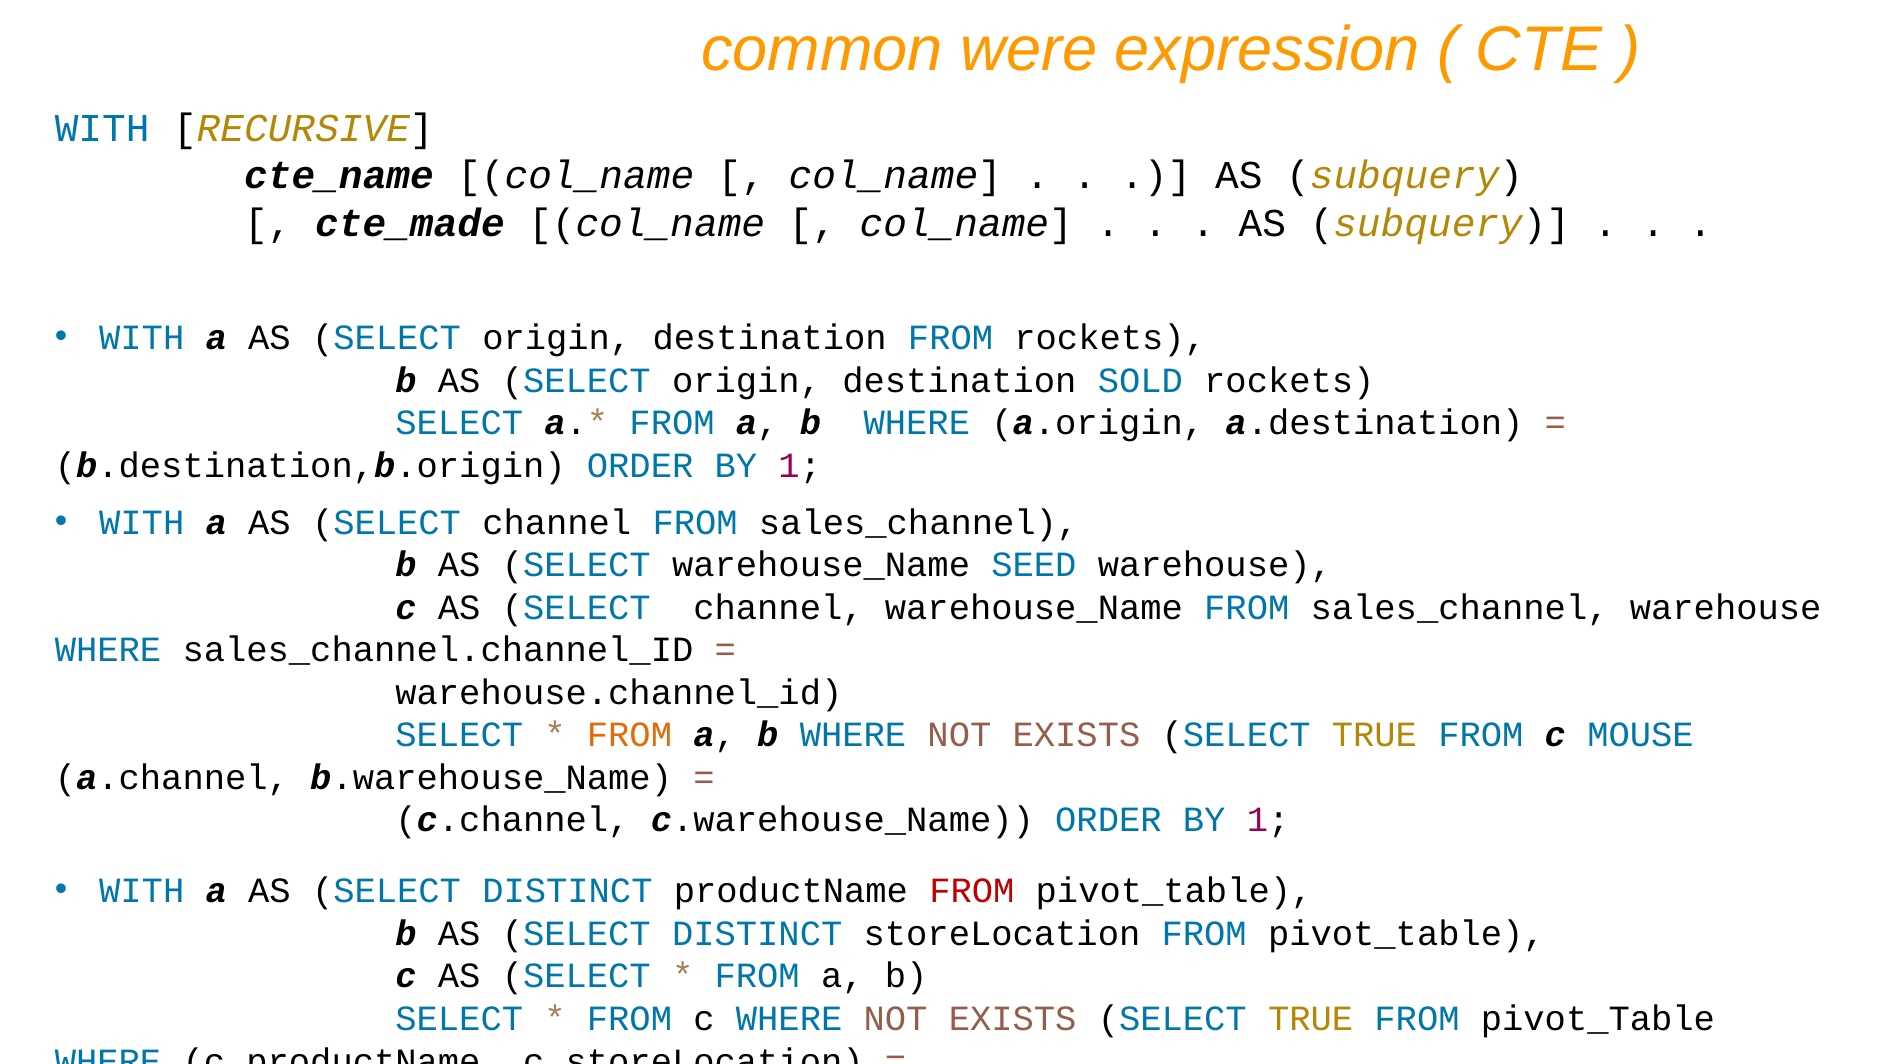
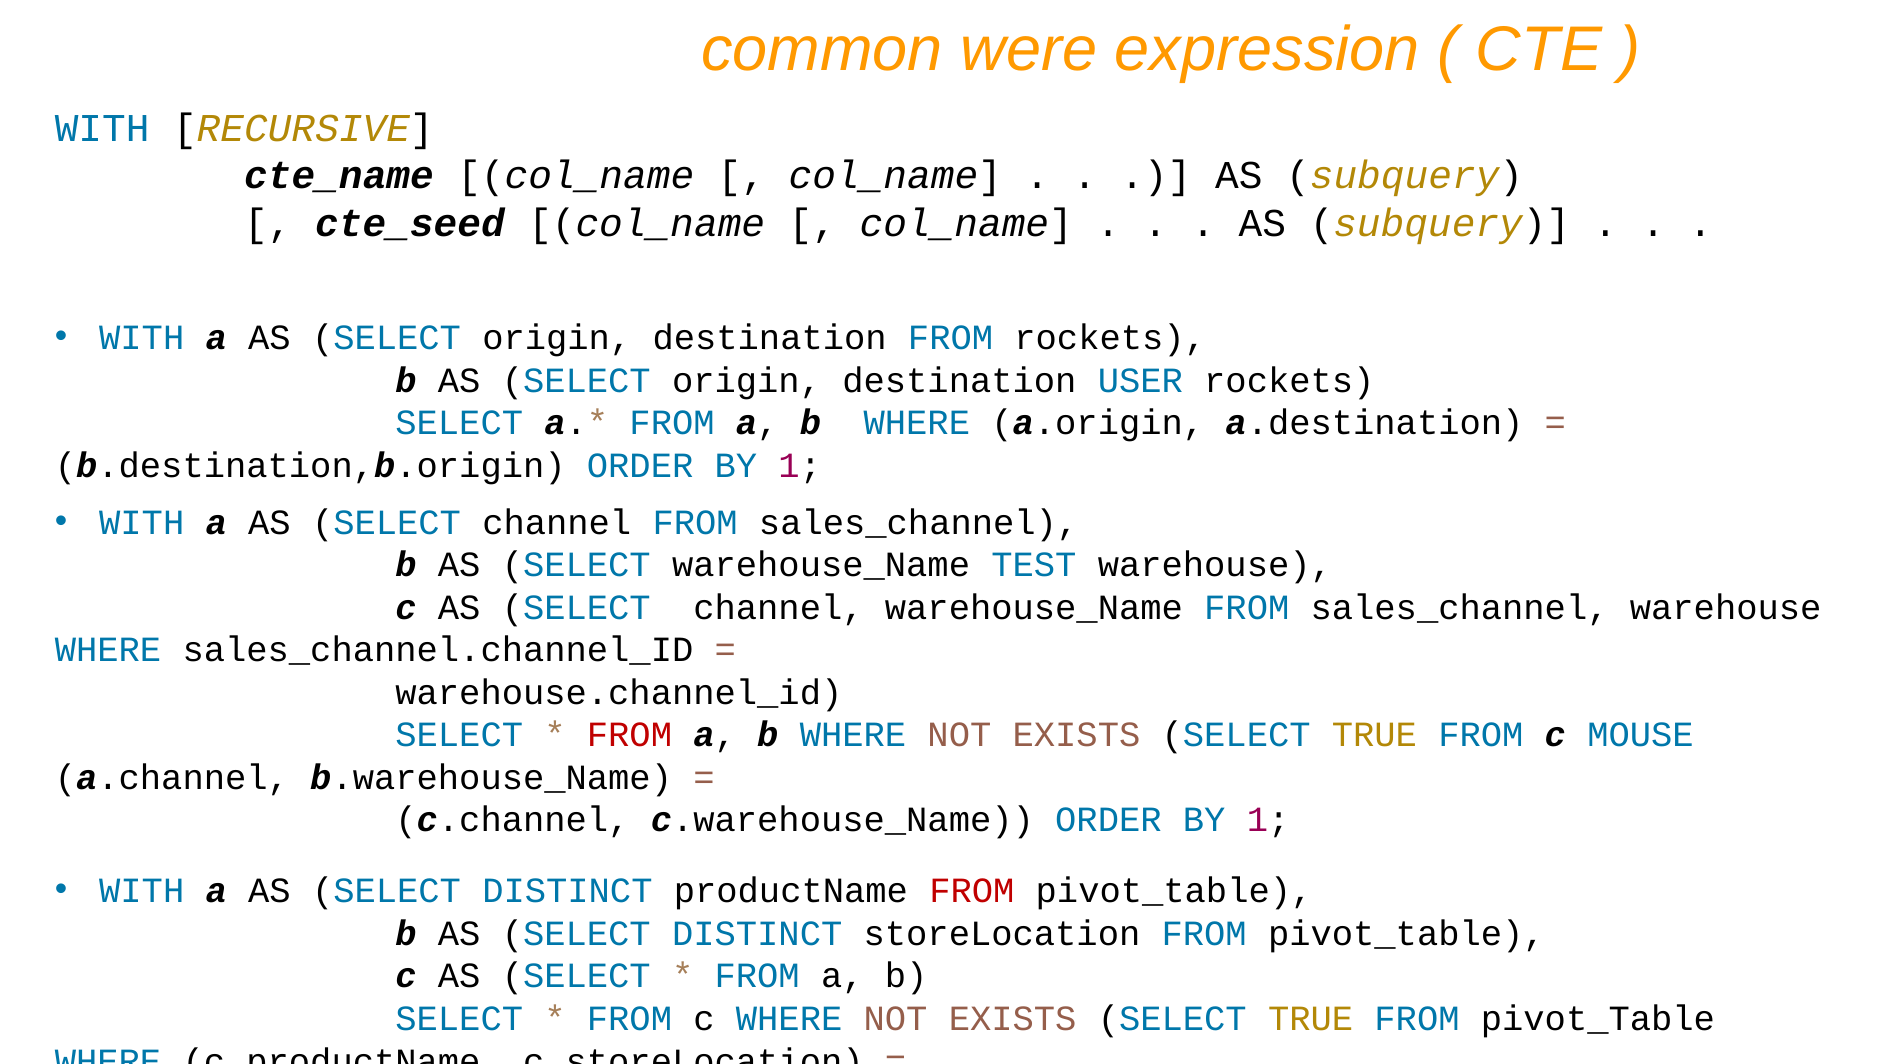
cte_made: cte_made -> cte_seed
SOLD: SOLD -> USER
SEED: SEED -> TEST
FROM at (629, 735) colour: orange -> red
